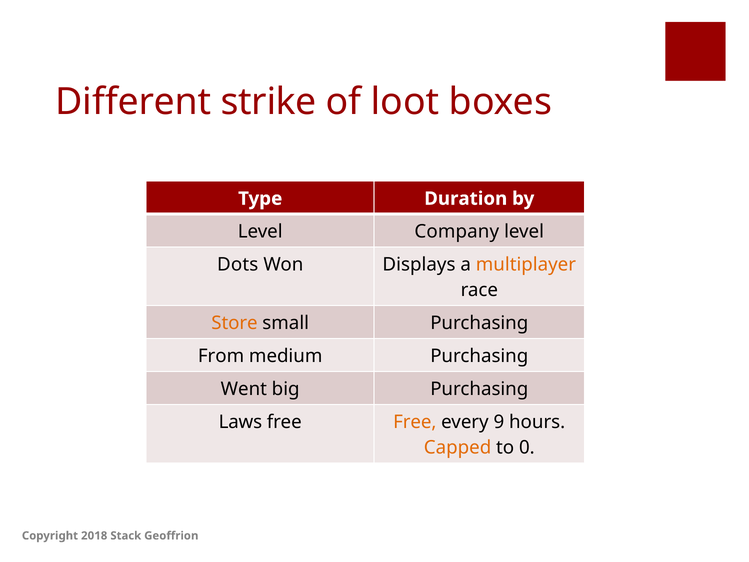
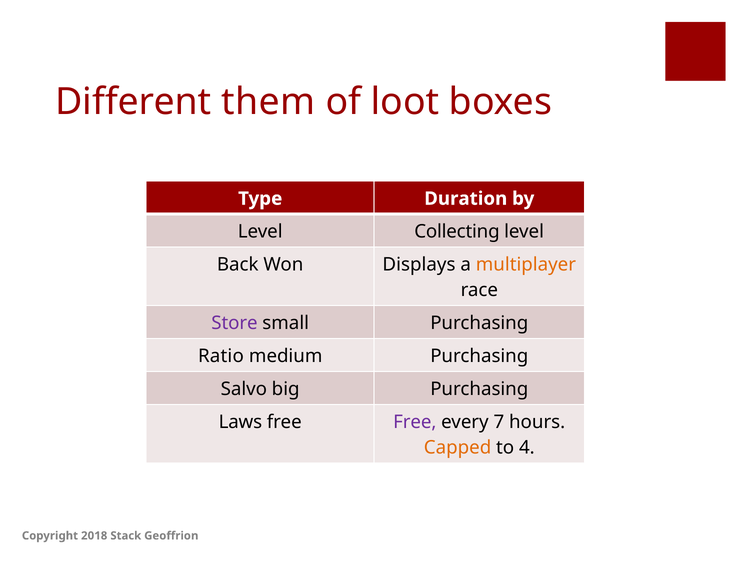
strike: strike -> them
Company: Company -> Collecting
Dots: Dots -> Back
Store colour: orange -> purple
From: From -> Ratio
Went: Went -> Salvo
Free at (415, 422) colour: orange -> purple
9: 9 -> 7
0: 0 -> 4
